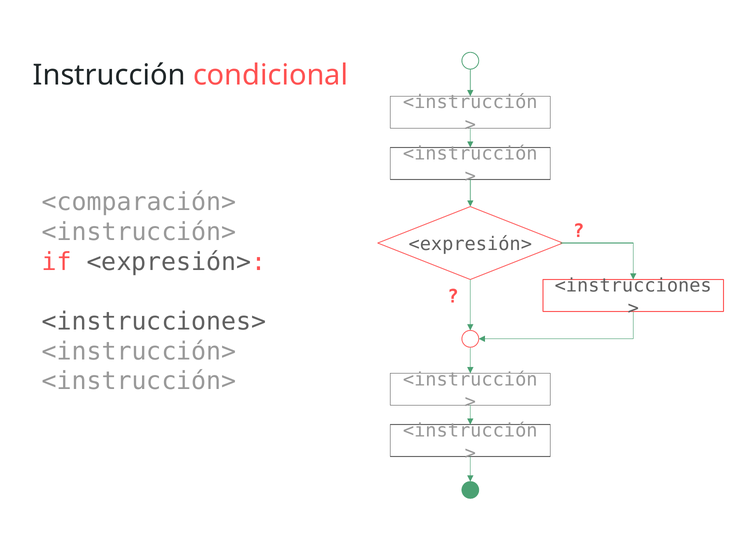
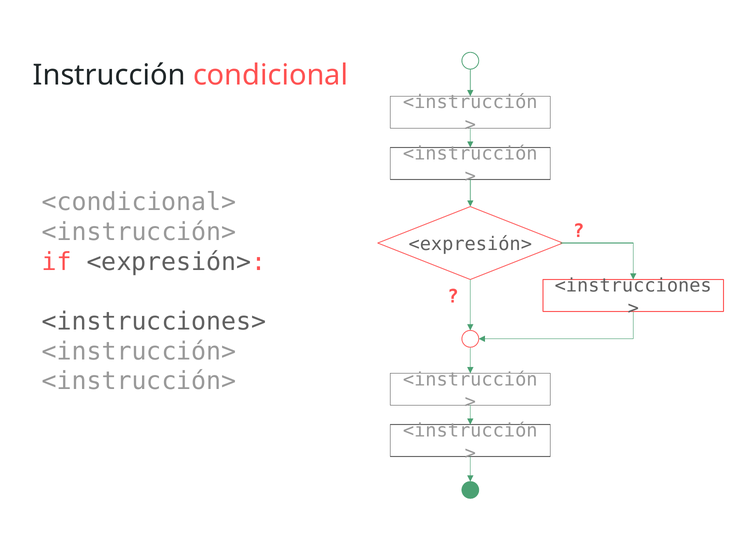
<comparación>: <comparación> -> <condicional>
